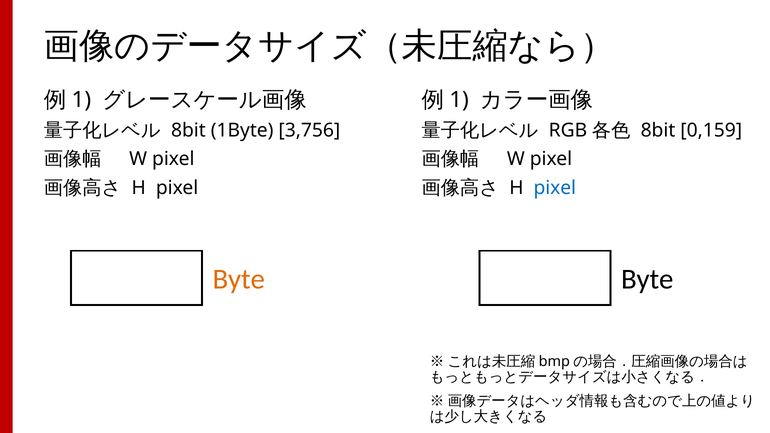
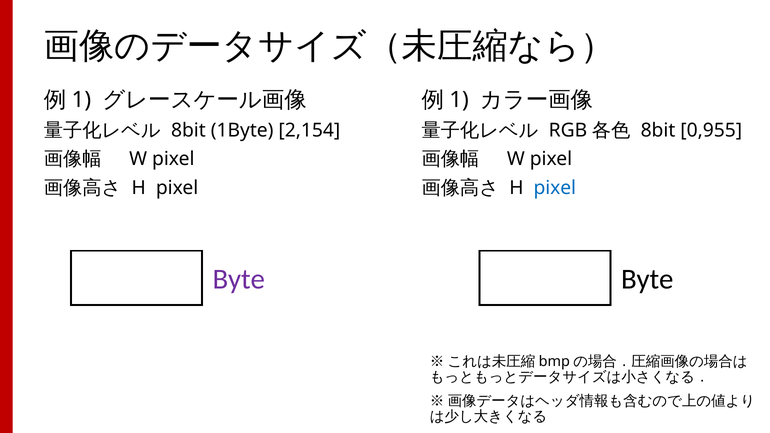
3,756: 3,756 -> 2,154
0,159: 0,159 -> 0,955
Byte at (239, 279) colour: orange -> purple
